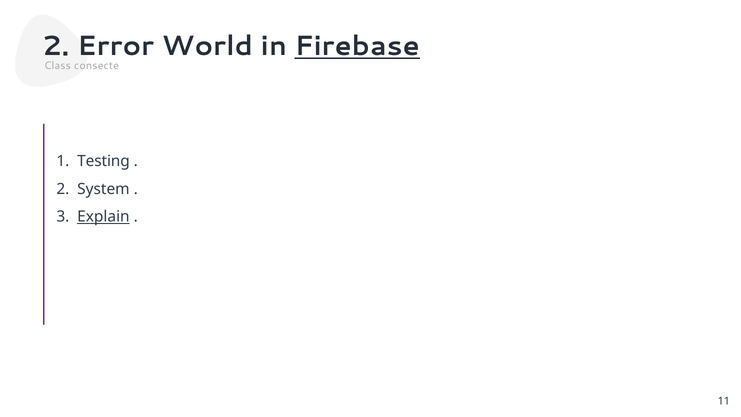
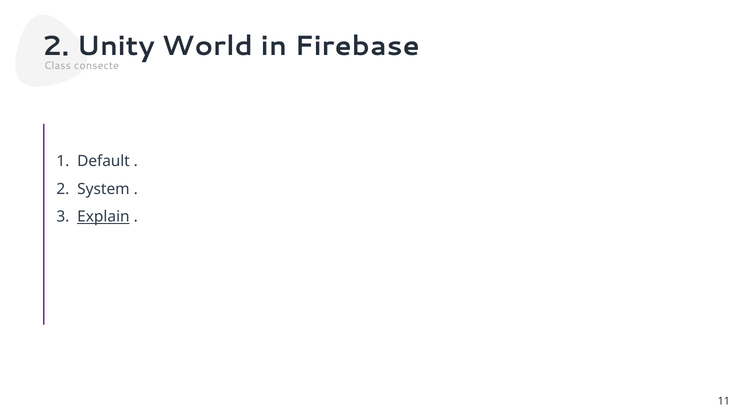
Error: Error -> Unity
Firebase underline: present -> none
Testing: Testing -> Default
